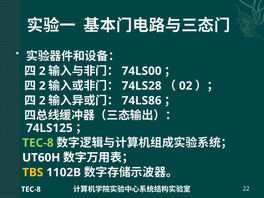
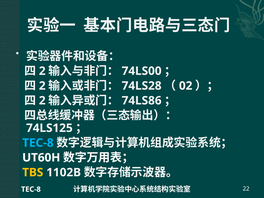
TEC-8 at (38, 143) colour: light green -> light blue
